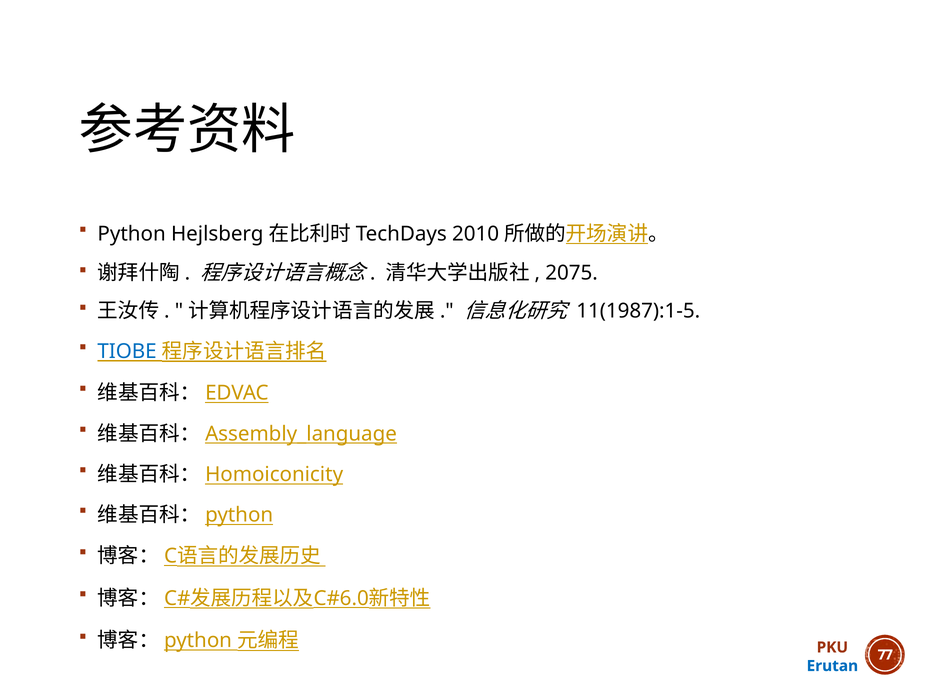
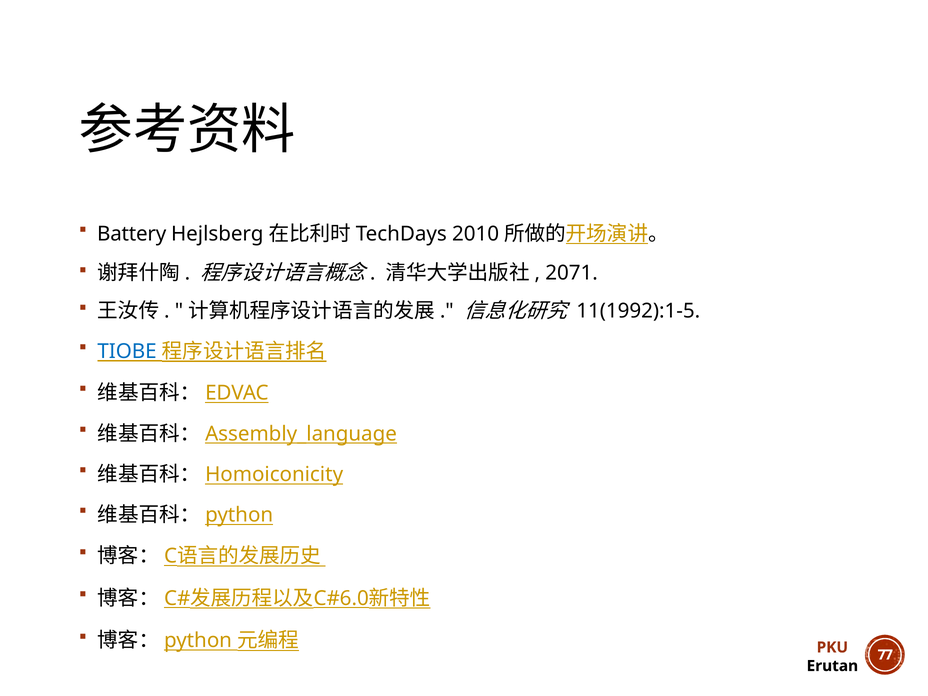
Python: Python -> Battery
2075: 2075 -> 2071
11(1987):1-5: 11(1987):1-5 -> 11(1992):1-5
Erutan colour: blue -> black
